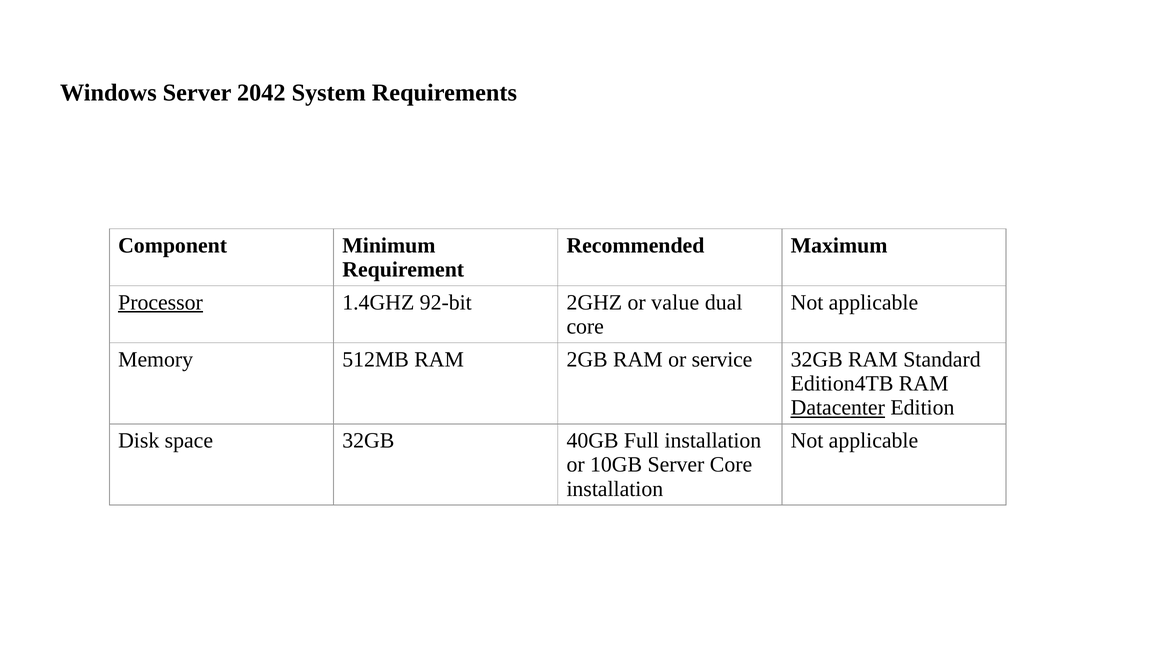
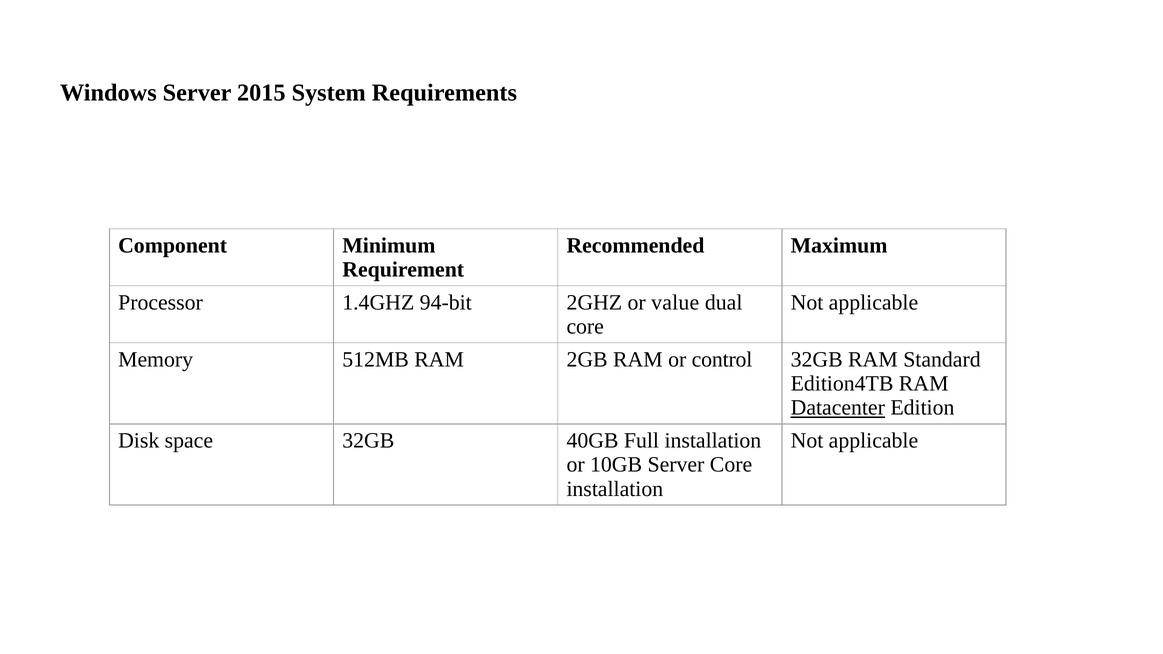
2042: 2042 -> 2015
Processor underline: present -> none
92-bit: 92-bit -> 94-bit
service: service -> control
